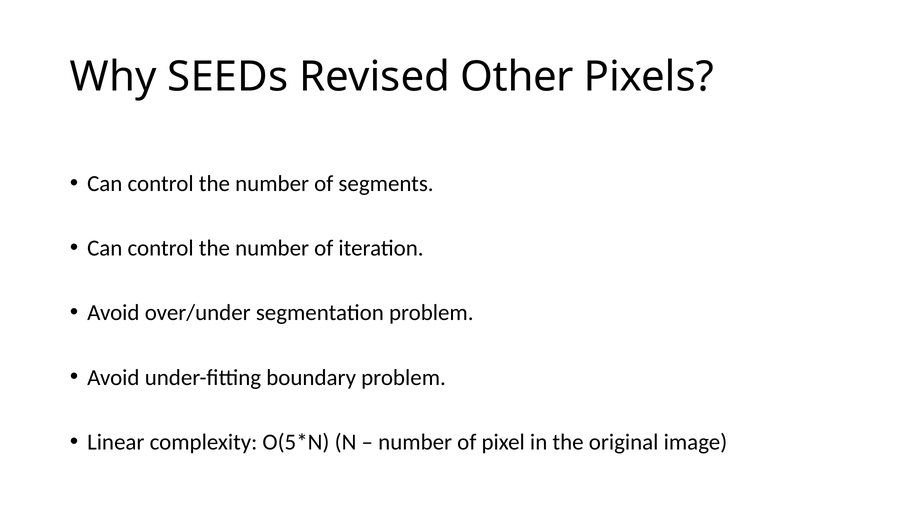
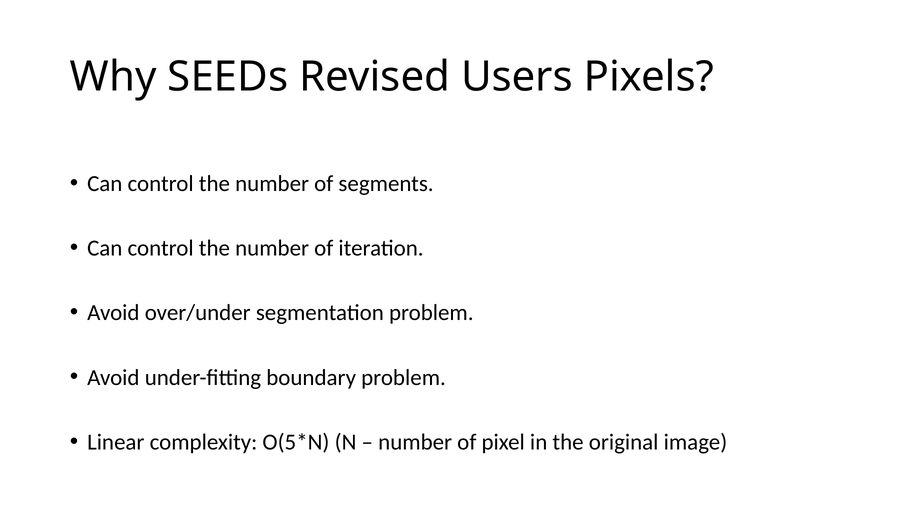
Other: Other -> Users
